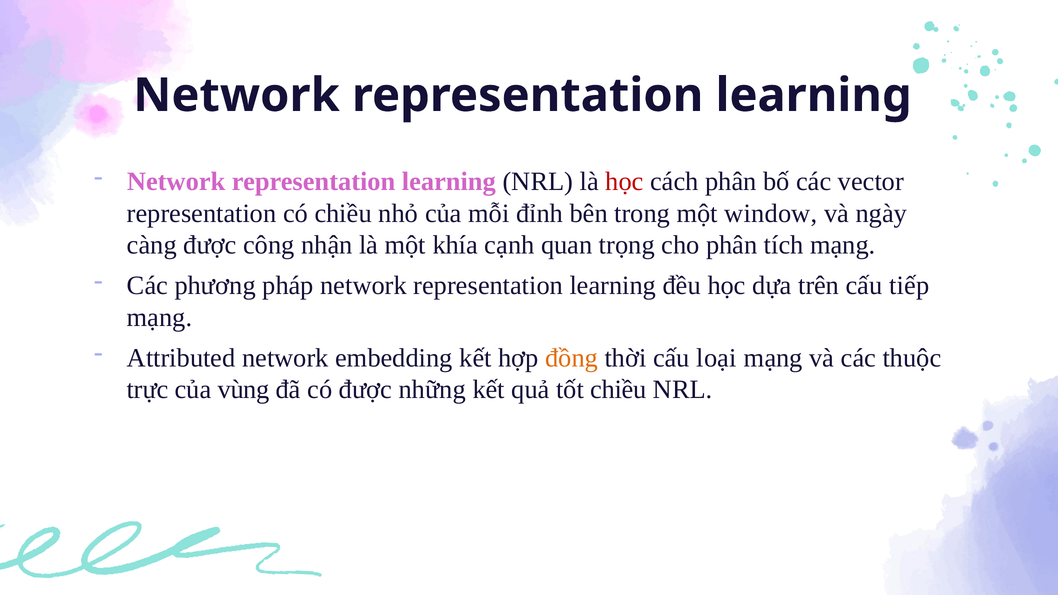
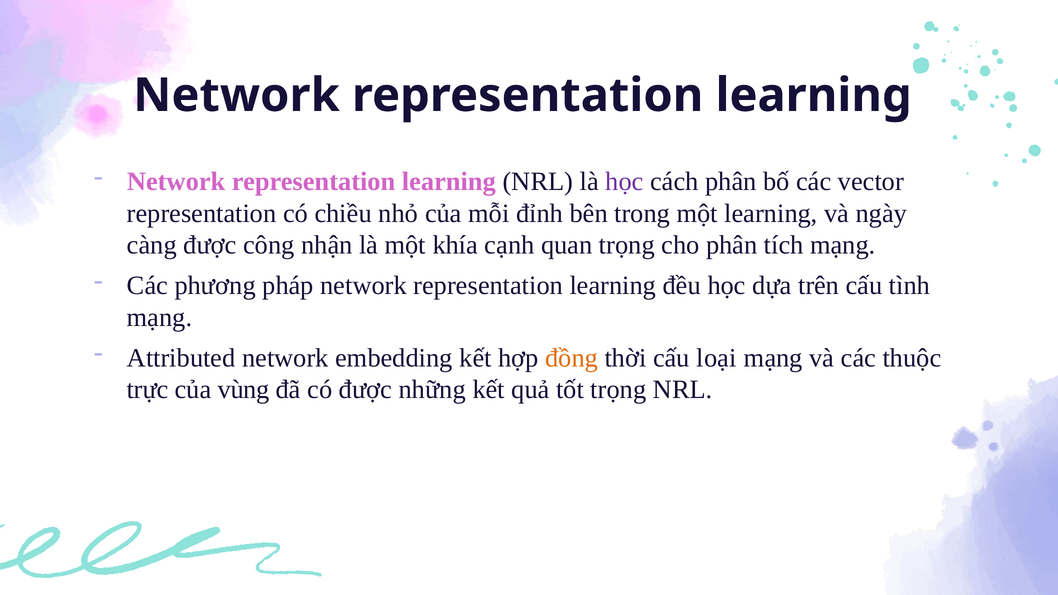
học at (624, 182) colour: red -> purple
một window: window -> learning
tiếp: tiếp -> tình
tốt chiều: chiều -> trọng
